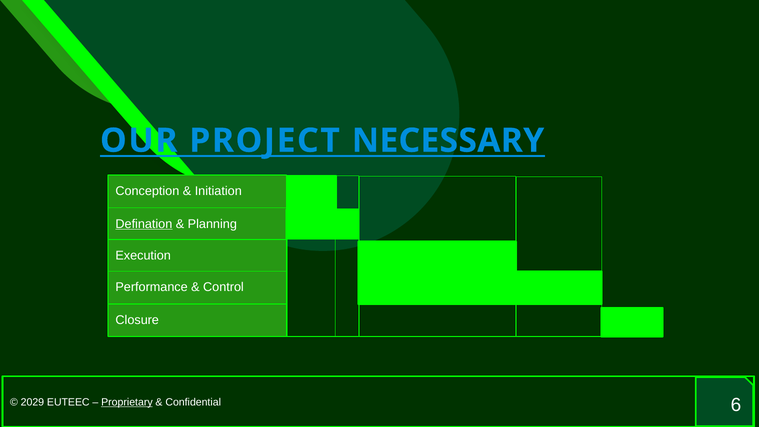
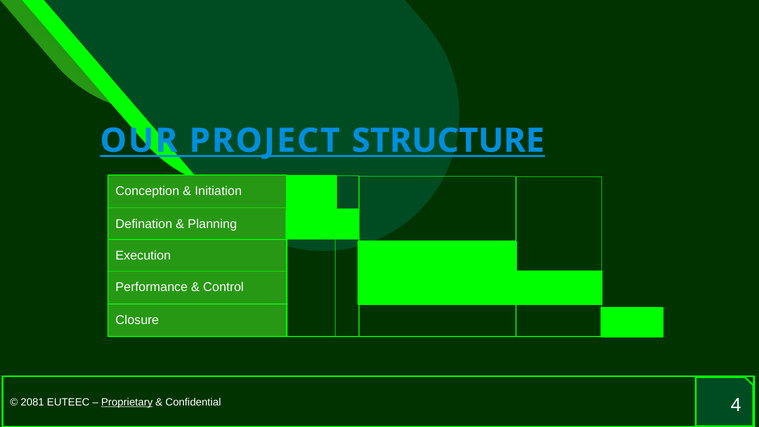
NECESSARY: NECESSARY -> STRUCTURE
Defination underline: present -> none
2029: 2029 -> 2081
6: 6 -> 4
